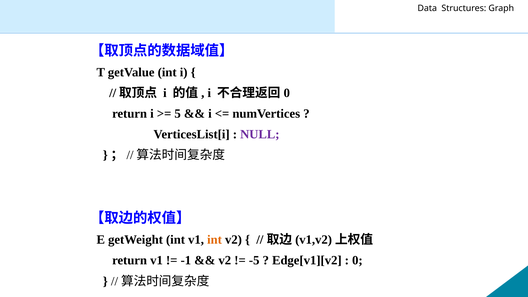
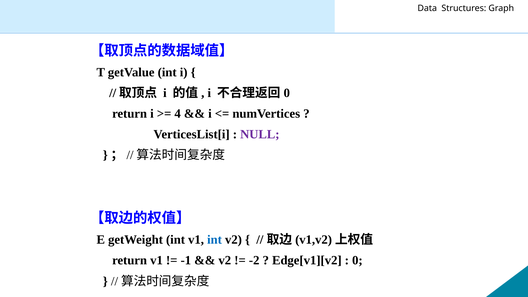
5: 5 -> 4
int at (215, 240) colour: orange -> blue
-5: -5 -> -2
